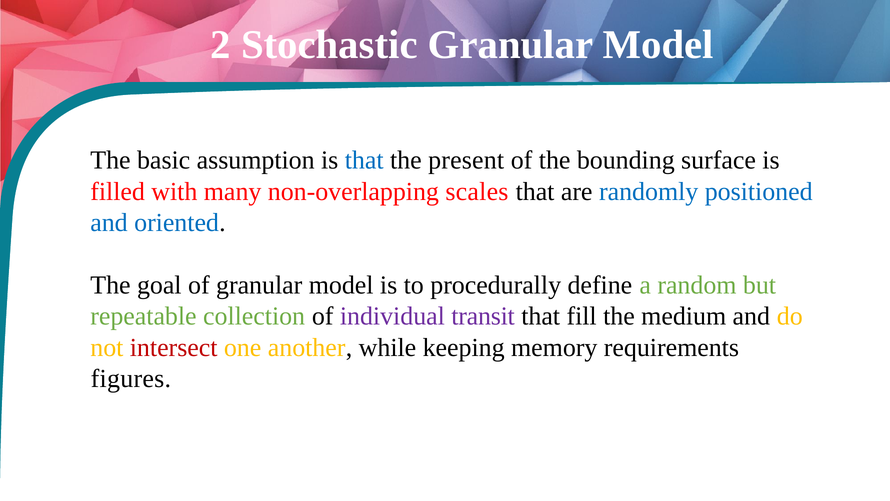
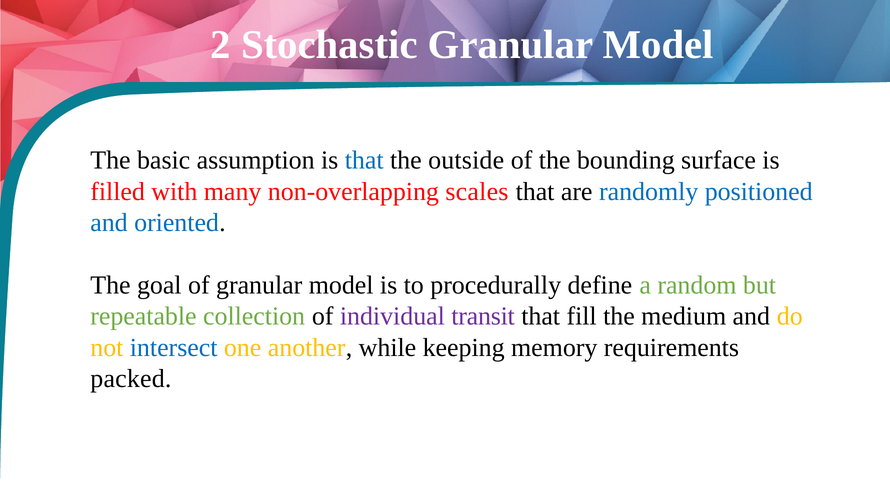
present: present -> outside
intersect colour: red -> blue
figures: figures -> packed
